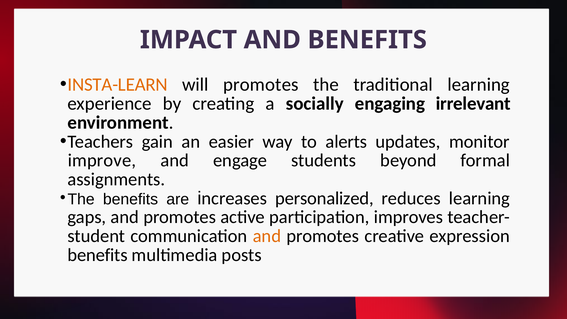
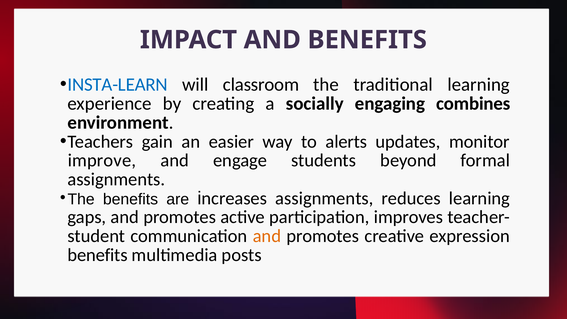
INSTA-LEARN colour: orange -> blue
will promotes: promotes -> classroom
irrelevant: irrelevant -> combines
personalized at (324, 198): personalized -> assignments
